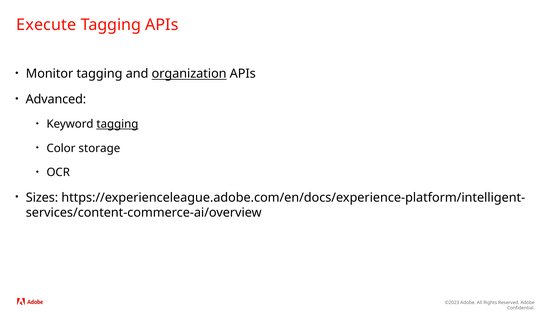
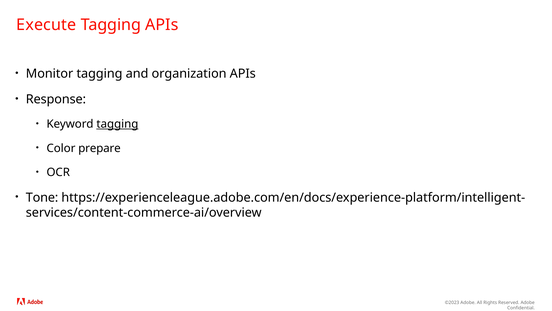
organization underline: present -> none
Advanced: Advanced -> Response
storage: storage -> prepare
Sizes: Sizes -> Tone
